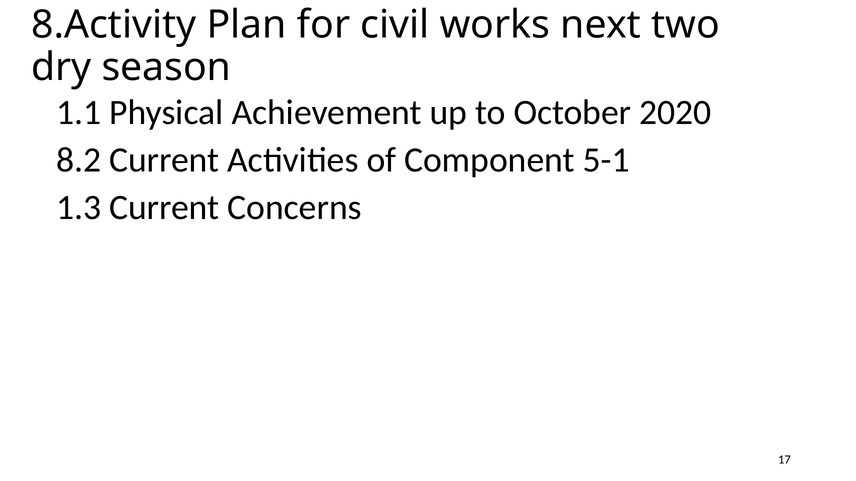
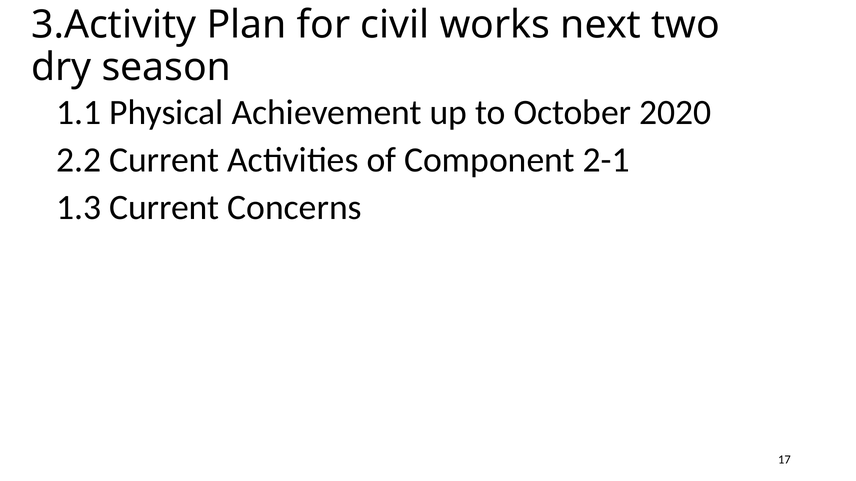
8.Activity: 8.Activity -> 3.Activity
8.2: 8.2 -> 2.2
5-1: 5-1 -> 2-1
